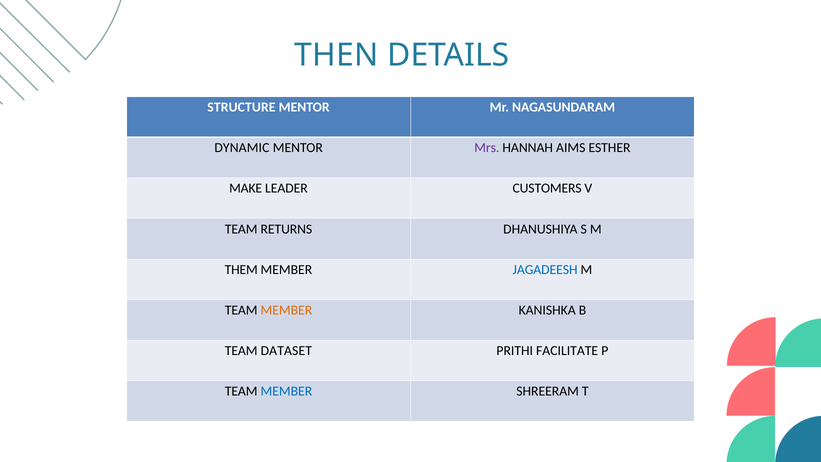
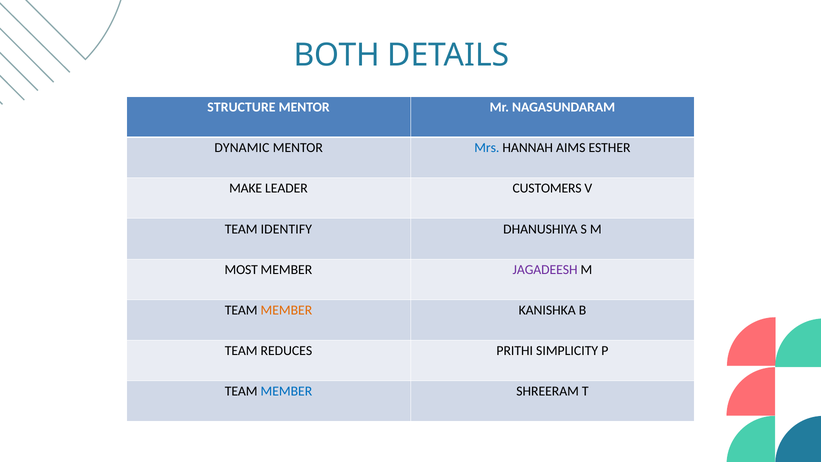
THEN: THEN -> BOTH
Mrs colour: purple -> blue
RETURNS: RETURNS -> IDENTIFY
THEM: THEM -> MOST
JAGADEESH colour: blue -> purple
DATASET: DATASET -> REDUCES
FACILITATE: FACILITATE -> SIMPLICITY
